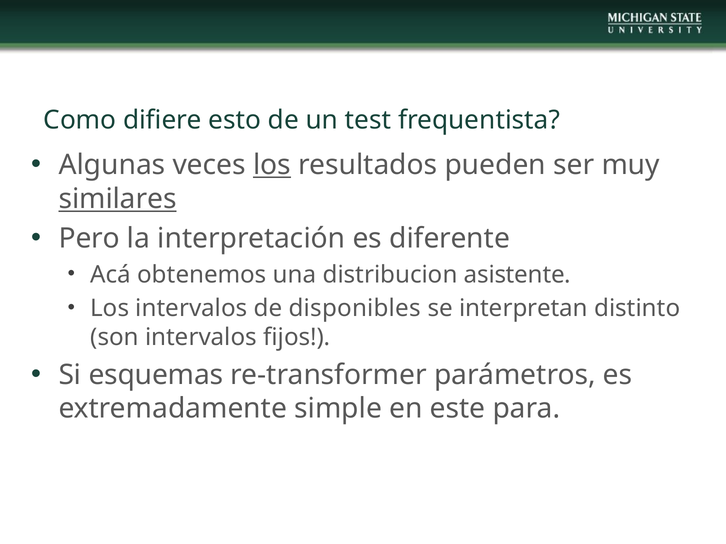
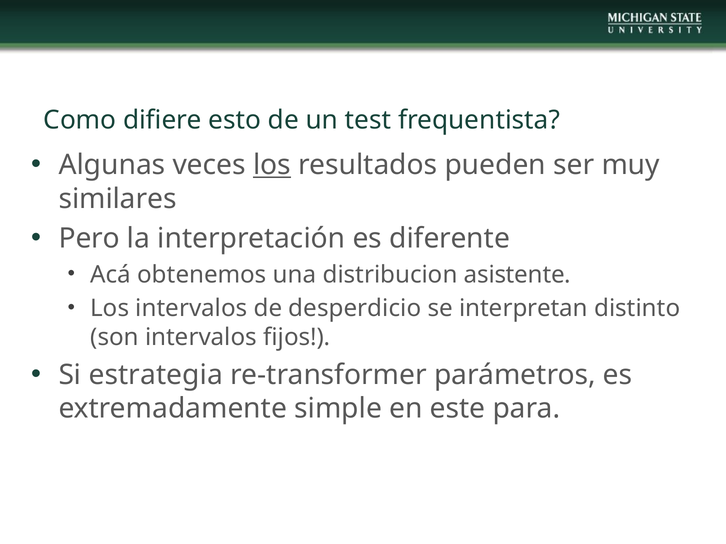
similares underline: present -> none
disponibles: disponibles -> desperdicio
esquemas: esquemas -> estrategia
